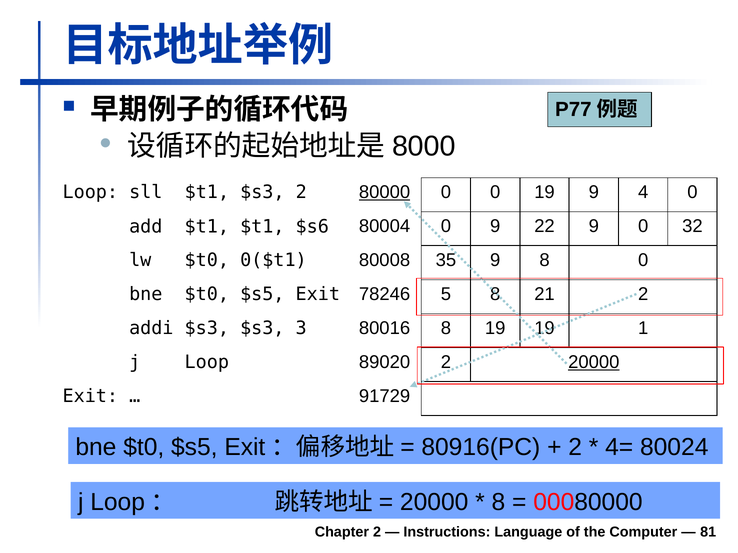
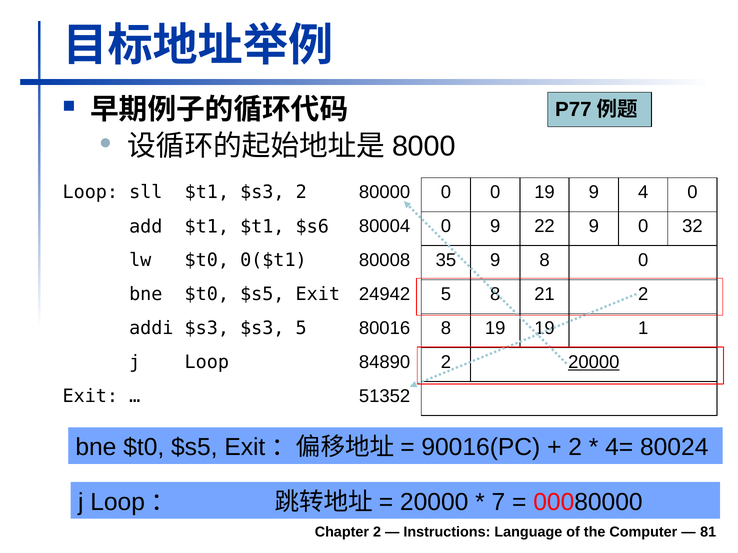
80000 underline: present -> none
78246: 78246 -> 24942
$s3 3: 3 -> 5
89020: 89020 -> 84890
91729: 91729 -> 51352
80916(PC: 80916(PC -> 90016(PC
8 at (498, 503): 8 -> 7
